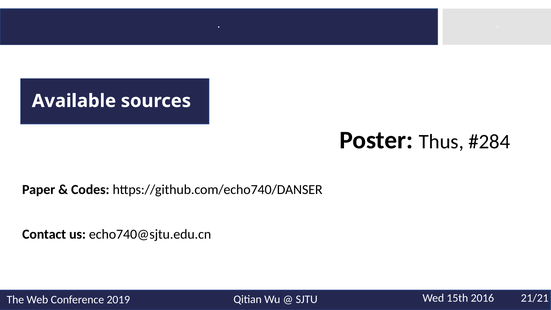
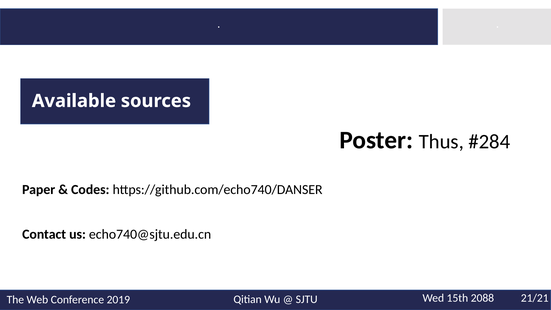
2016: 2016 -> 2088
